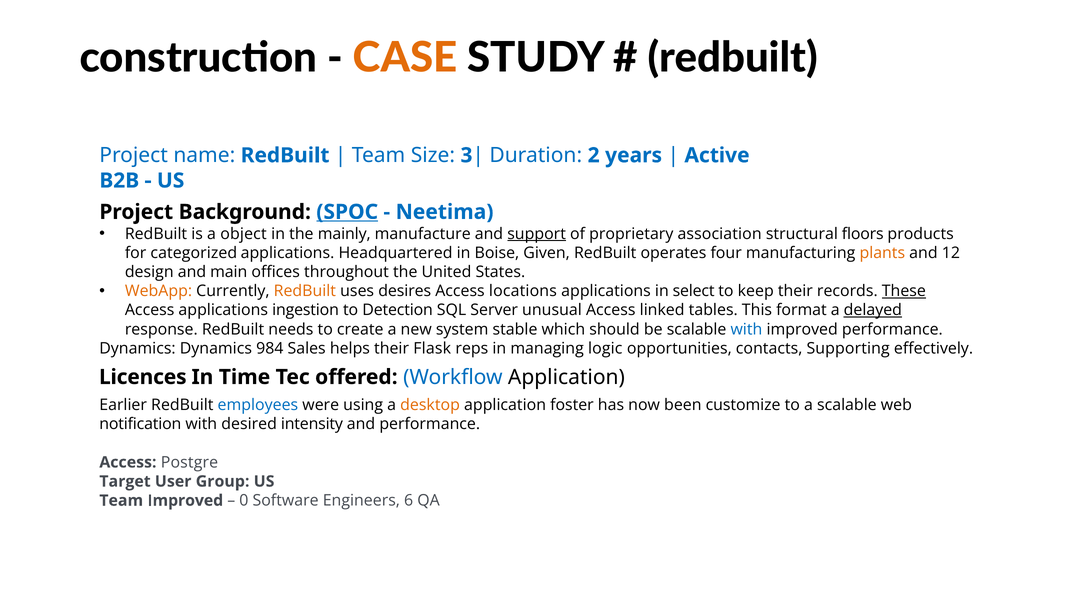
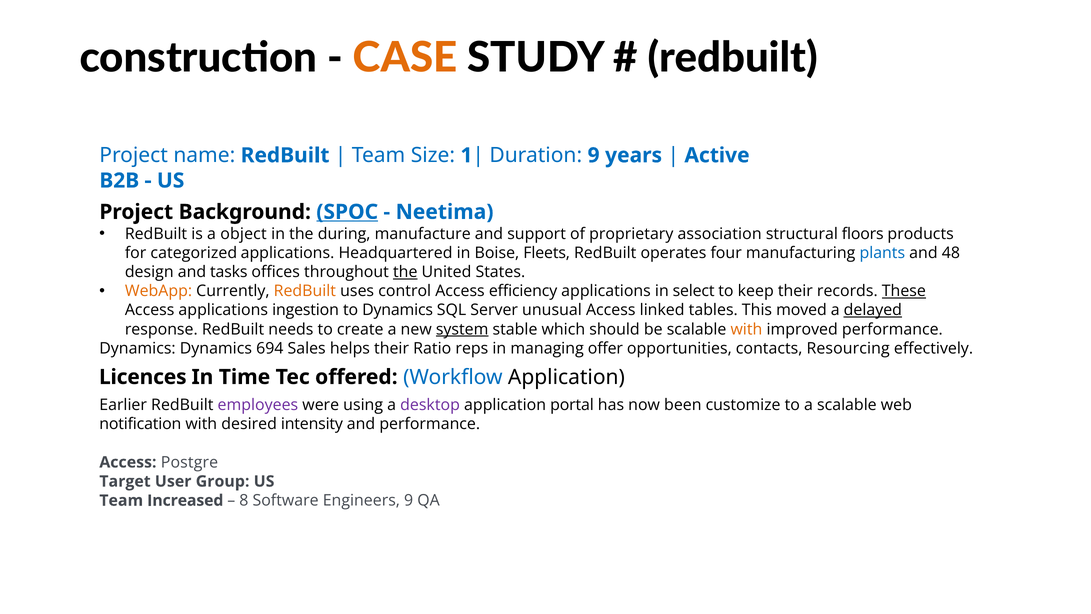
3: 3 -> 1
Duration 2: 2 -> 9
mainly: mainly -> during
support underline: present -> none
Given: Given -> Fleets
plants colour: orange -> blue
12: 12 -> 48
main: main -> tasks
the at (405, 272) underline: none -> present
desires: desires -> control
locations: locations -> efficiency
to Detection: Detection -> Dynamics
format: format -> moved
system underline: none -> present
with at (746, 329) colour: blue -> orange
984: 984 -> 694
Flask: Flask -> Ratio
logic: logic -> offer
Supporting: Supporting -> Resourcing
employees colour: blue -> purple
desktop colour: orange -> purple
foster: foster -> portal
Team Improved: Improved -> Increased
0: 0 -> 8
Engineers 6: 6 -> 9
